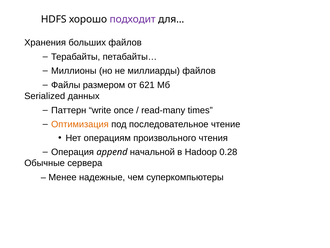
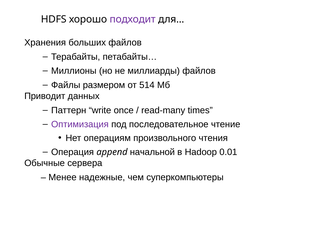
621: 621 -> 514
Serialized: Serialized -> Приводит
Оптимизация colour: orange -> purple
0.28: 0.28 -> 0.01
